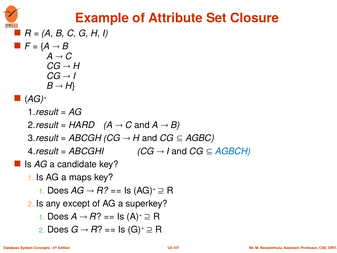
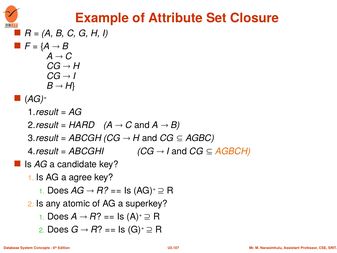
AGBCH colour: blue -> orange
maps: maps -> agree
except: except -> atomic
